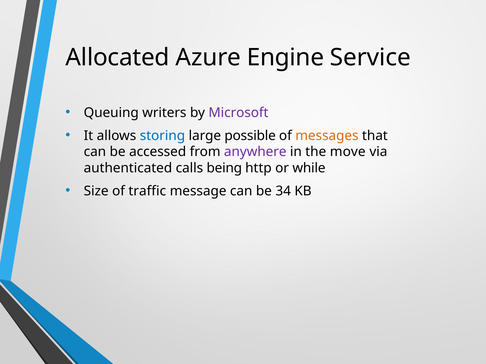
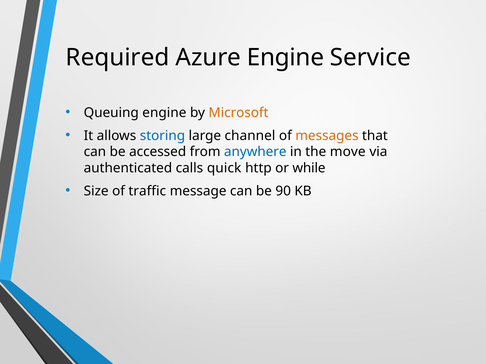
Allocated: Allocated -> Required
Queuing writers: writers -> engine
Microsoft colour: purple -> orange
possible: possible -> channel
anywhere colour: purple -> blue
being: being -> quick
34: 34 -> 90
